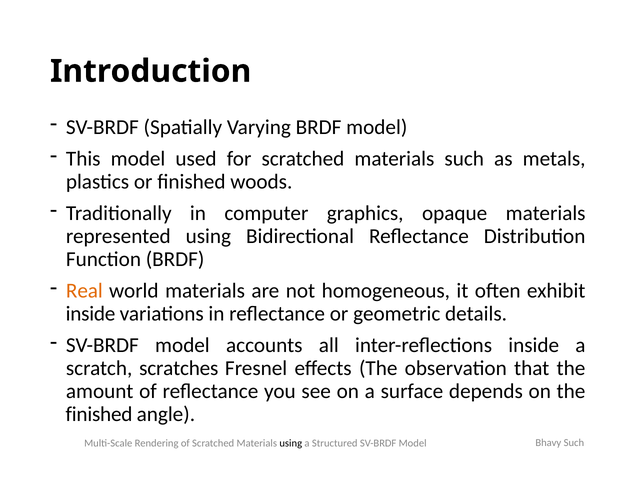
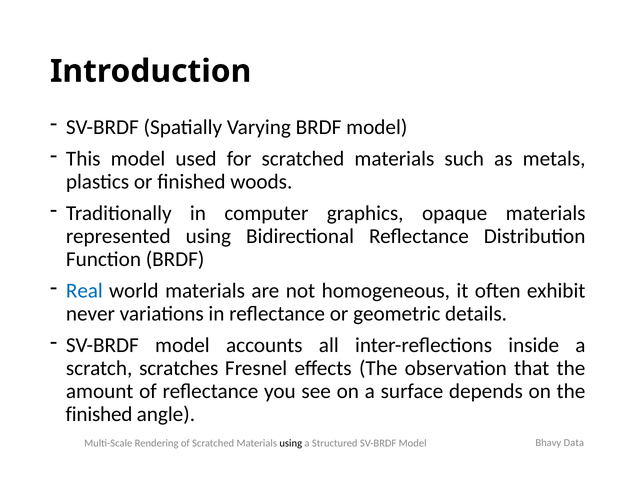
Real colour: orange -> blue
inside at (91, 314): inside -> never
Bhavy Such: Such -> Data
